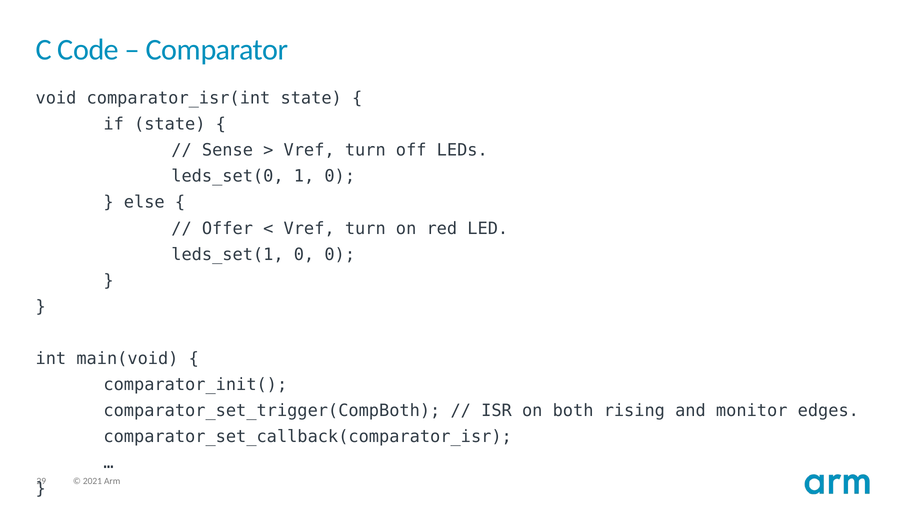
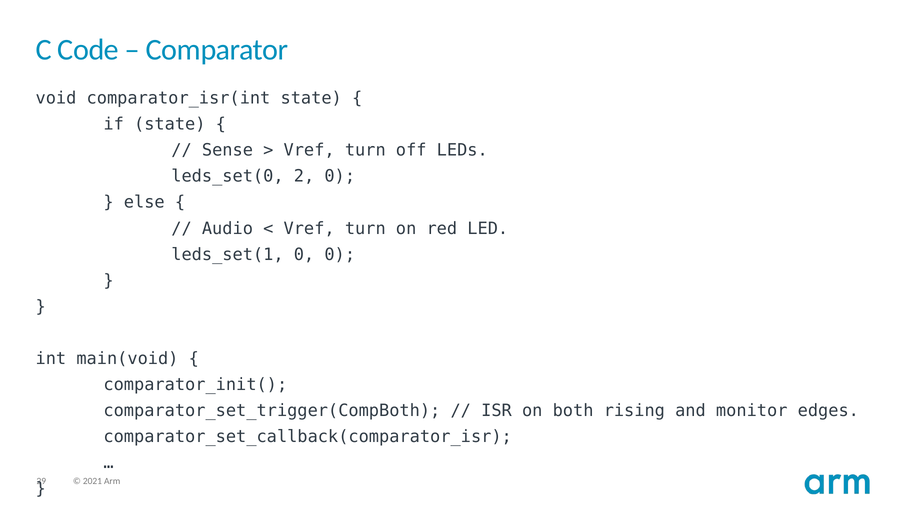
1: 1 -> 2
Offer: Offer -> Audio
